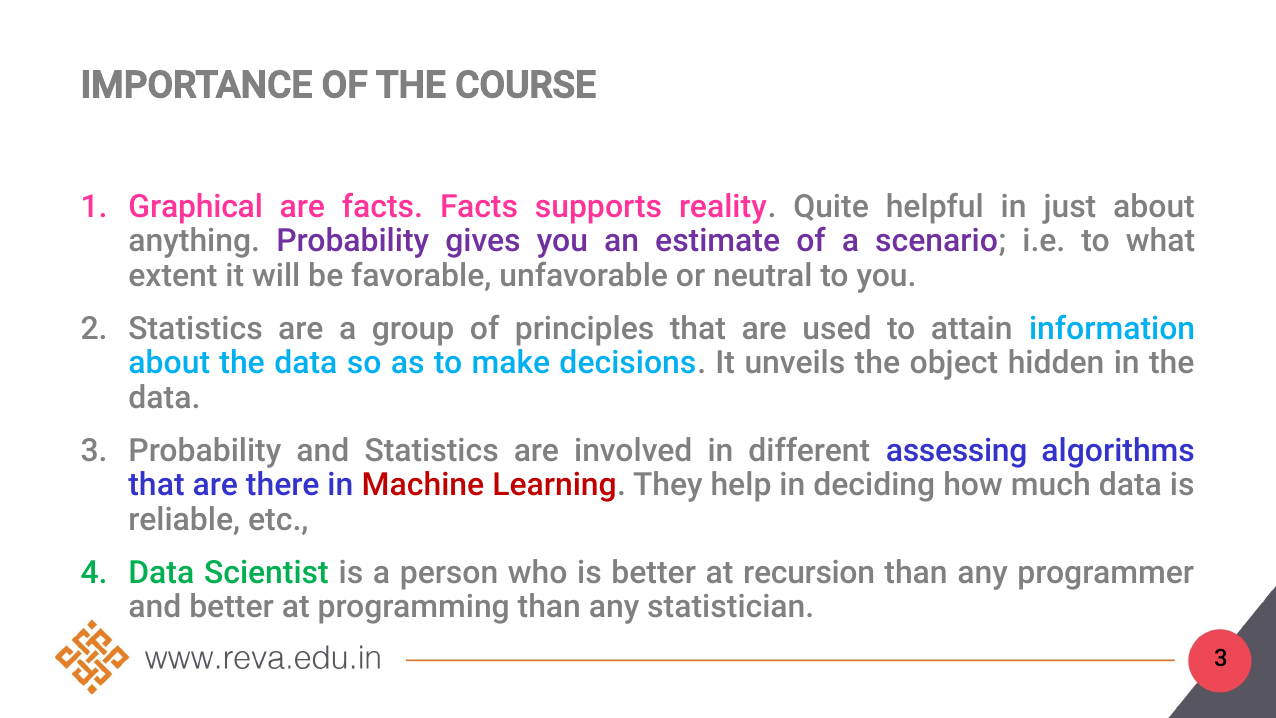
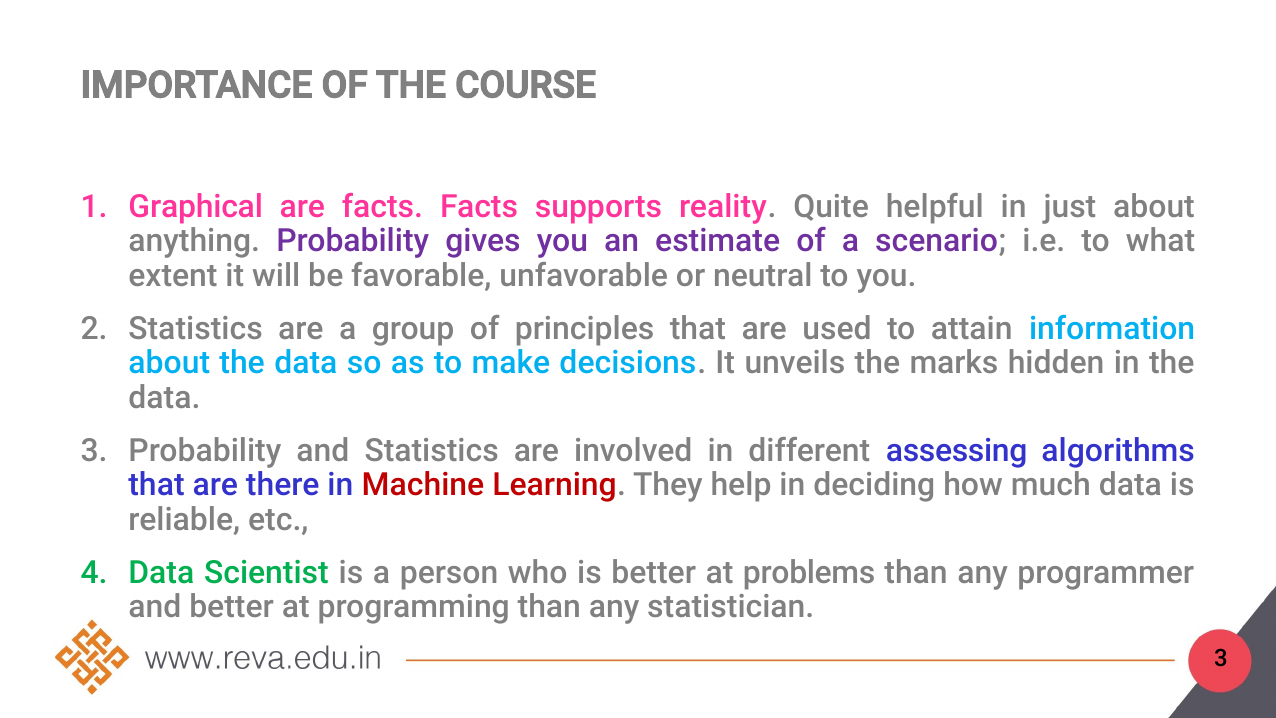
object: object -> marks
recursion: recursion -> problems
